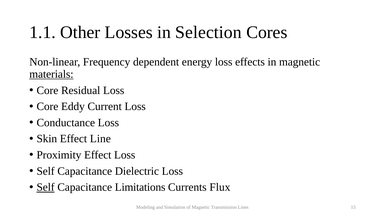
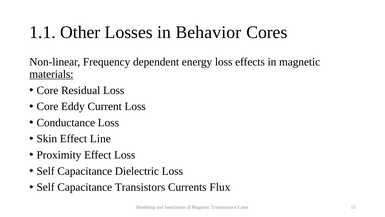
Selection: Selection -> Behavior
Self at (46, 187) underline: present -> none
Limitations: Limitations -> Transistors
